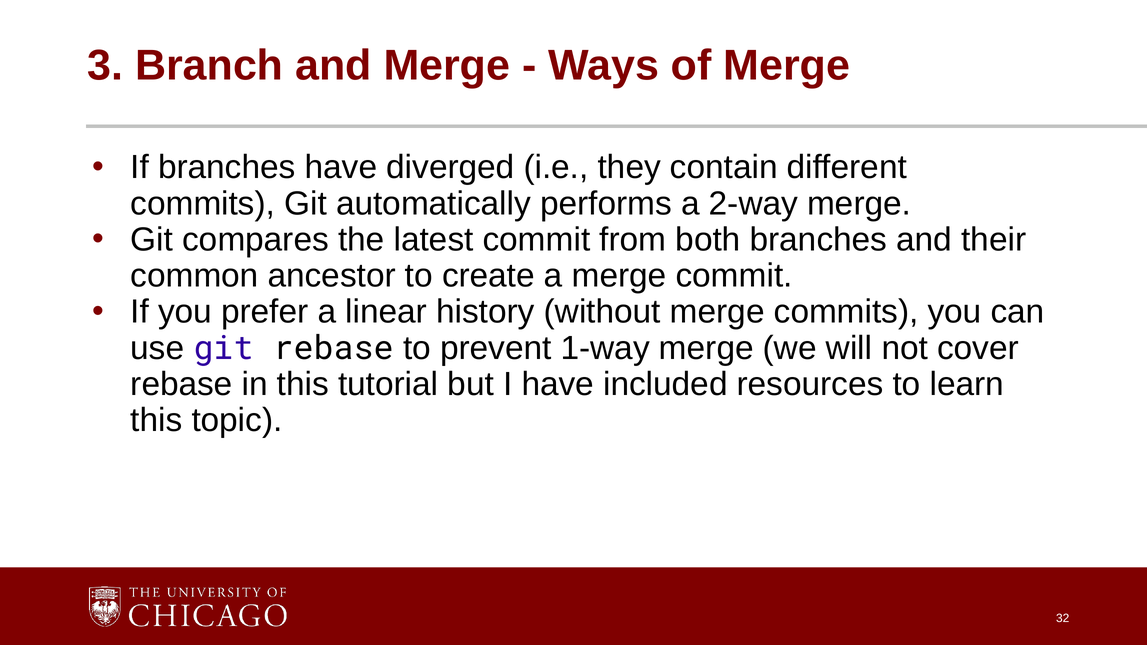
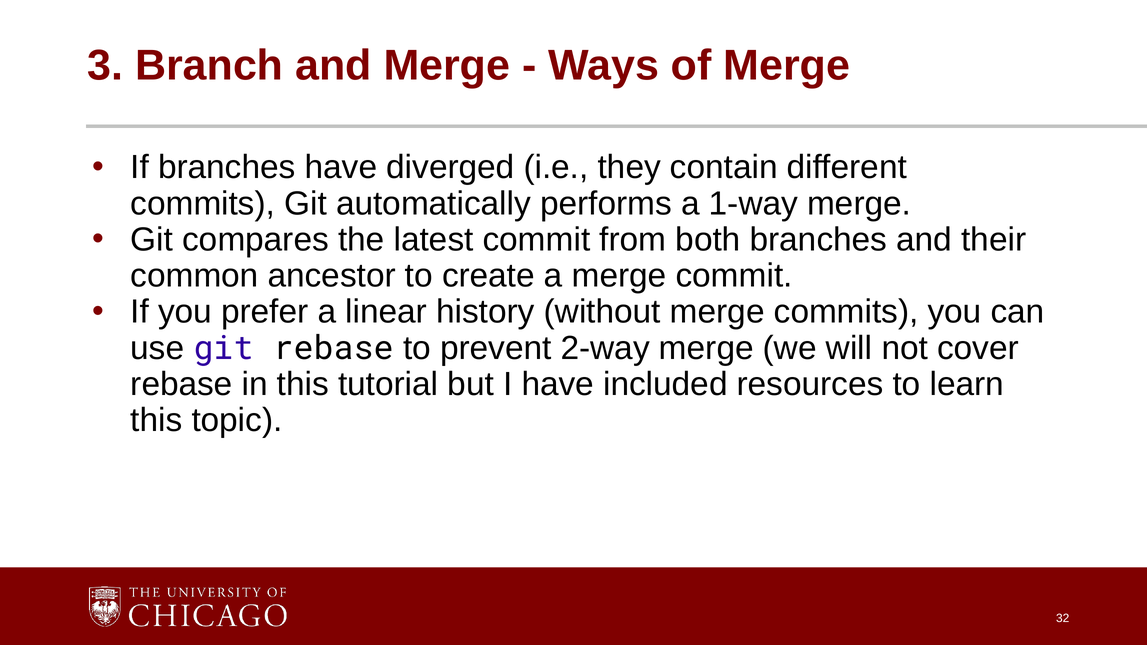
2-way: 2-way -> 1-way
1-way: 1-way -> 2-way
